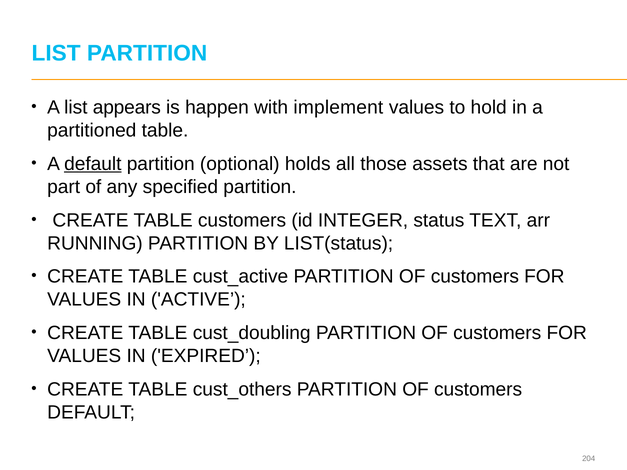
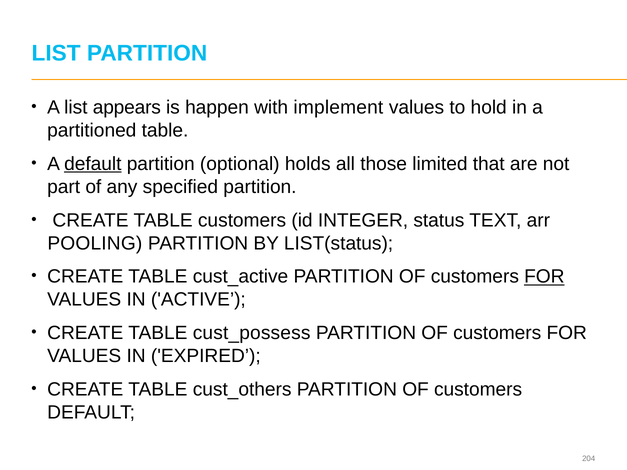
assets: assets -> limited
RUNNING: RUNNING -> POOLING
FOR at (544, 277) underline: none -> present
cust_doubling: cust_doubling -> cust_possess
